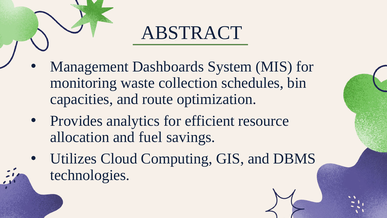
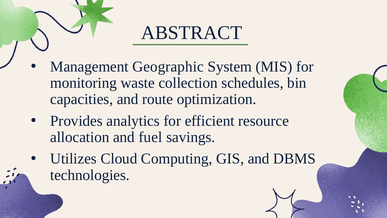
Dashboards: Dashboards -> Geographic
